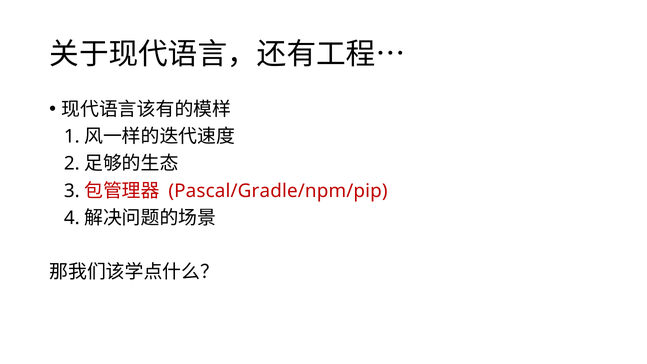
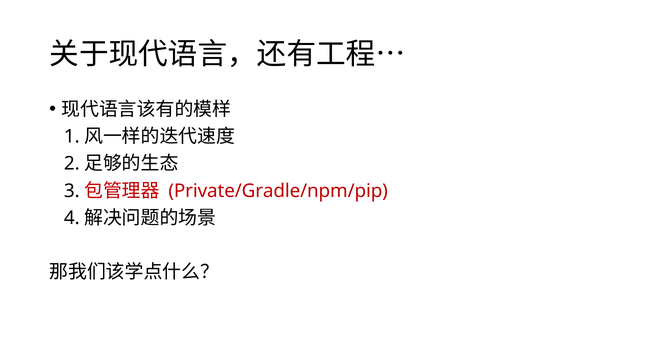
Pascal/Gradle/npm/pip: Pascal/Gradle/npm/pip -> Private/Gradle/npm/pip
